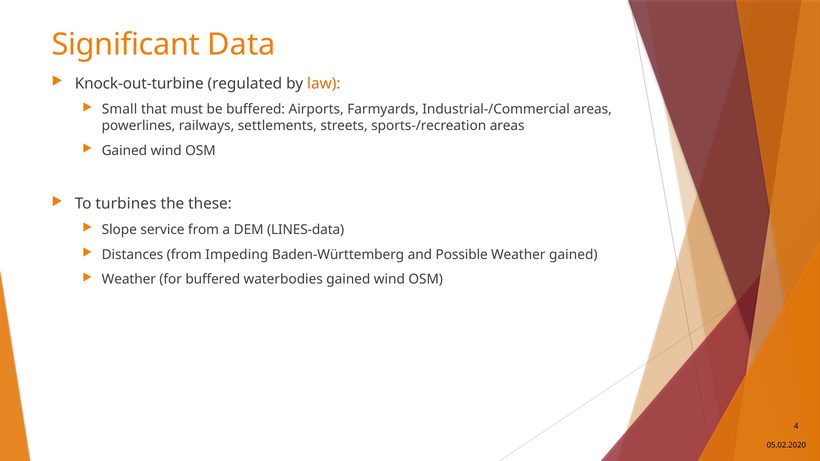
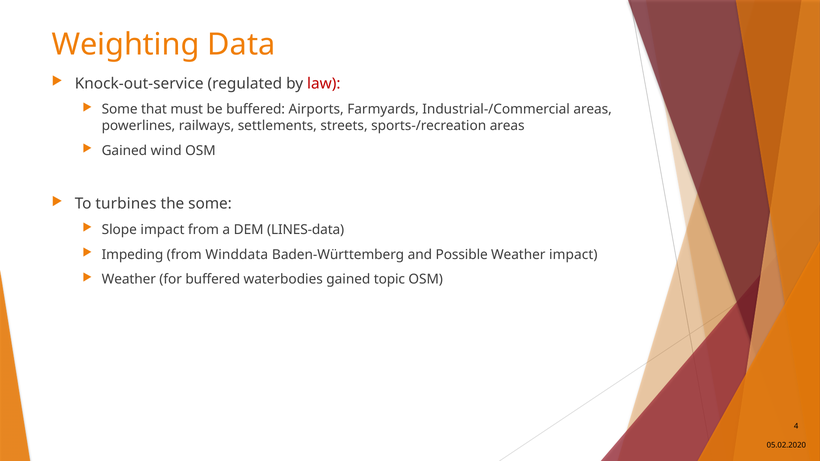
Significant: Significant -> Weighting
Knock-out-turbine: Knock-out-turbine -> Knock-out-service
law colour: orange -> red
Small at (120, 109): Small -> Some
the these: these -> some
Slope service: service -> impact
Distances: Distances -> Impeding
Impeding: Impeding -> Winddata
Weather gained: gained -> impact
waterbodies gained wind: wind -> topic
